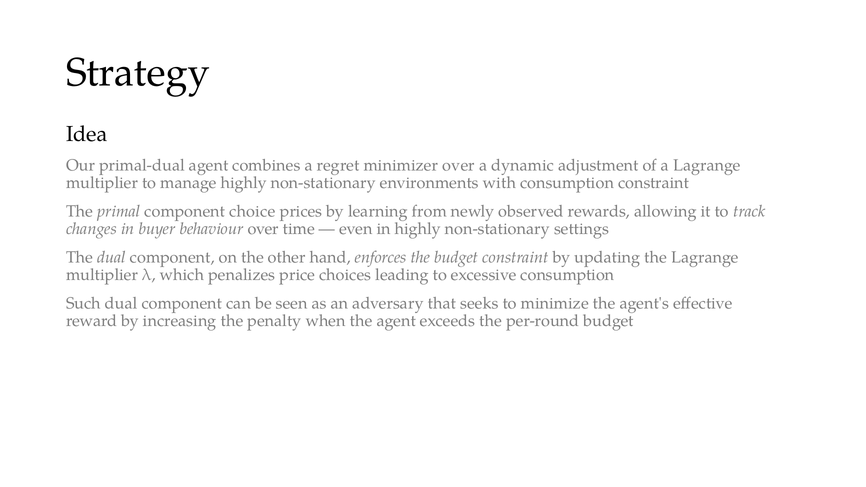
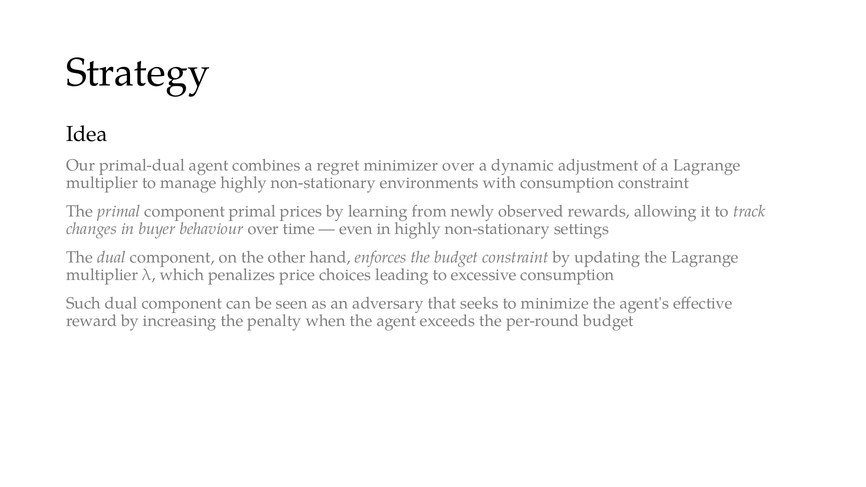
component choice: choice -> primal
